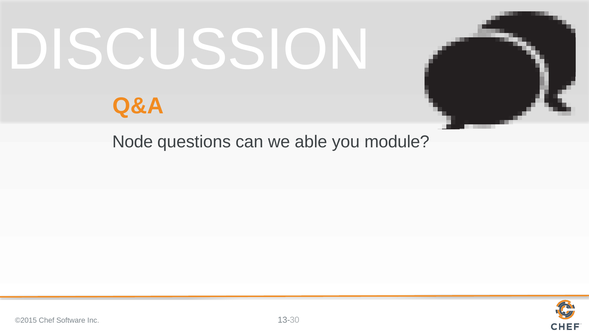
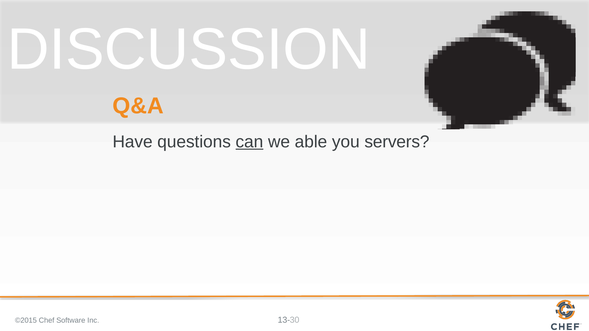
Node: Node -> Have
can underline: none -> present
module: module -> servers
